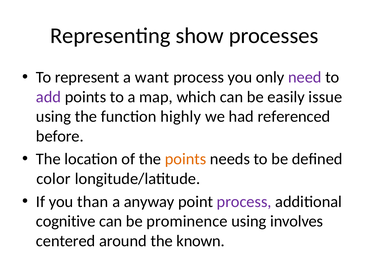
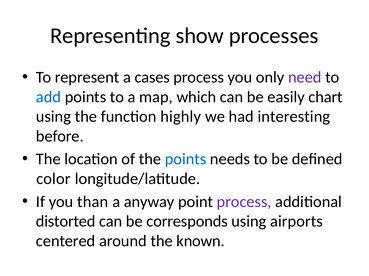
want: want -> cases
add colour: purple -> blue
issue: issue -> chart
referenced: referenced -> interesting
points at (186, 160) colour: orange -> blue
cognitive: cognitive -> distorted
prominence: prominence -> corresponds
involves: involves -> airports
